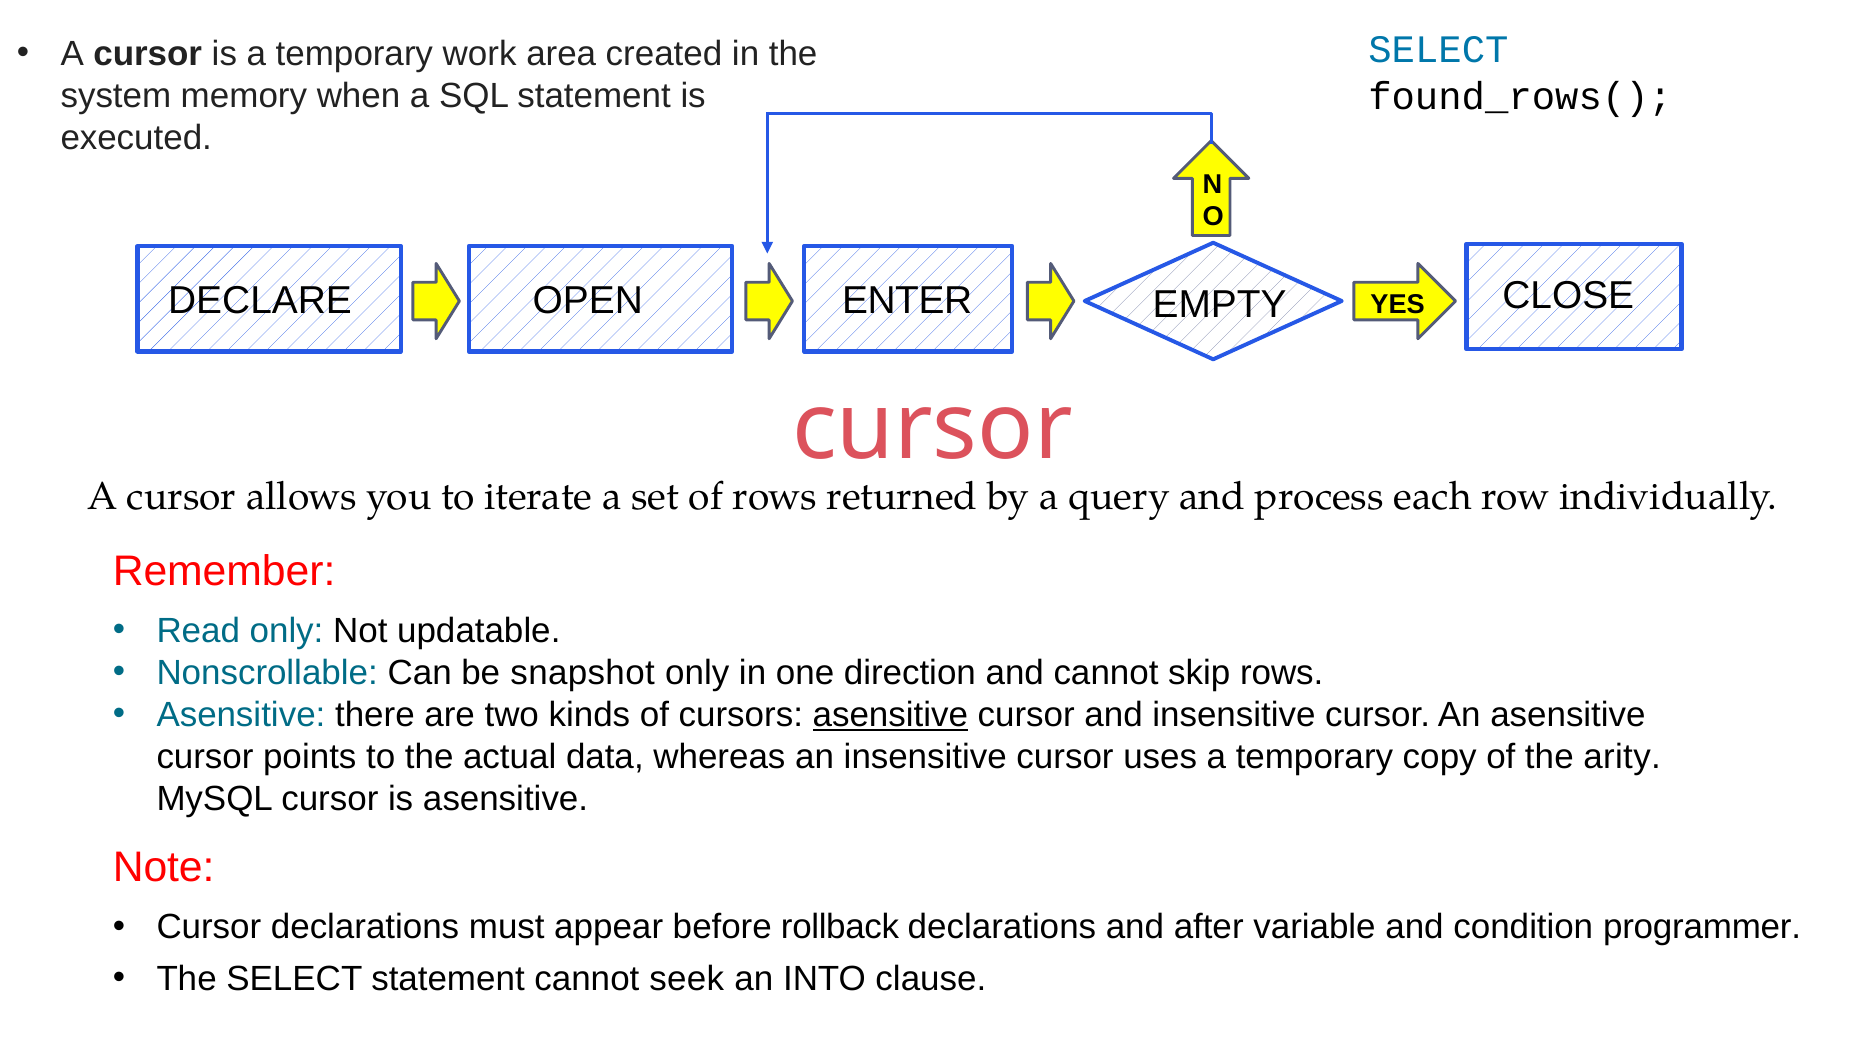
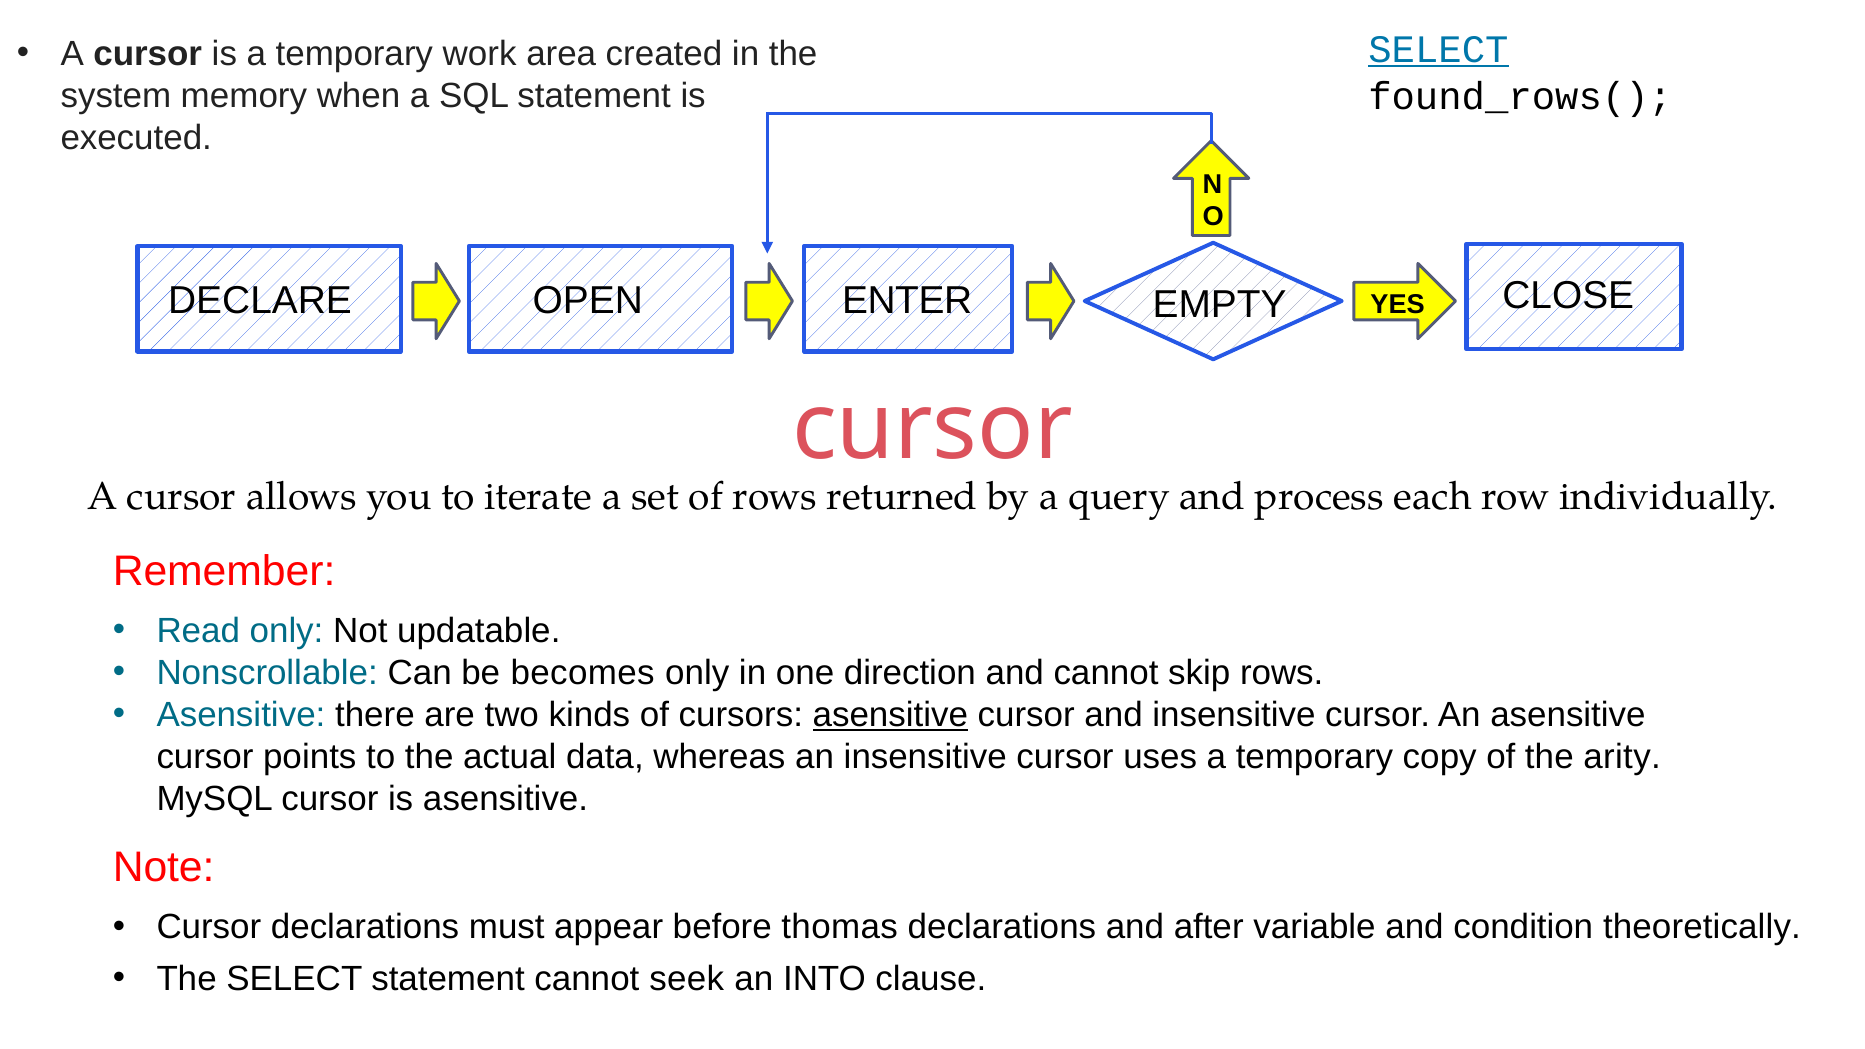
SELECT at (1438, 50) underline: none -> present
snapshot: snapshot -> becomes
rollback: rollback -> thomas
programmer: programmer -> theoretically
